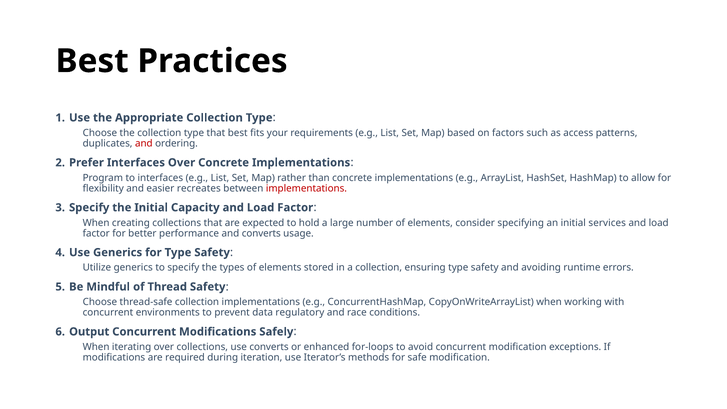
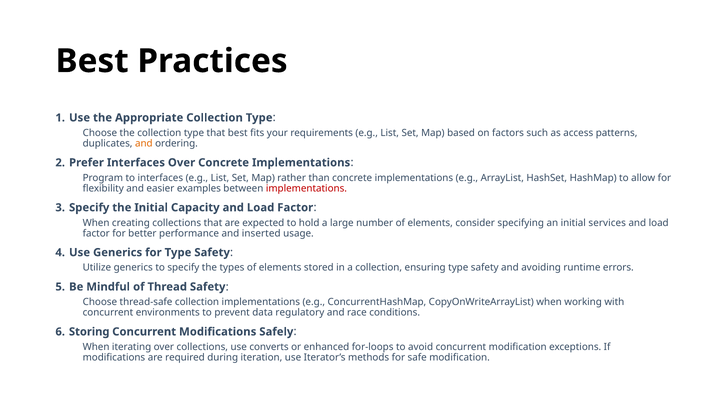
and at (144, 144) colour: red -> orange
recreates: recreates -> examples
and converts: converts -> inserted
Output: Output -> Storing
